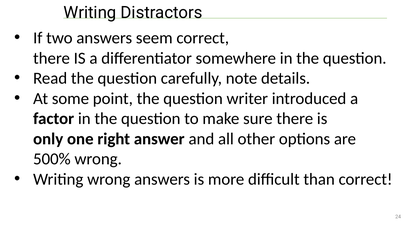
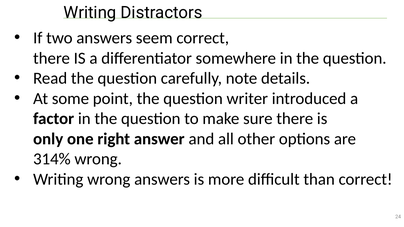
500%: 500% -> 314%
